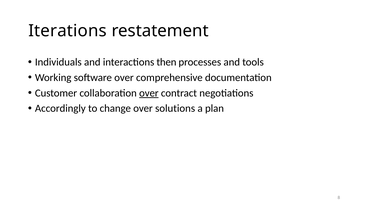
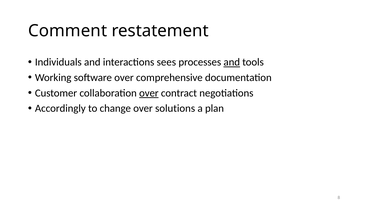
Iterations: Iterations -> Comment
then: then -> sees
and at (232, 62) underline: none -> present
